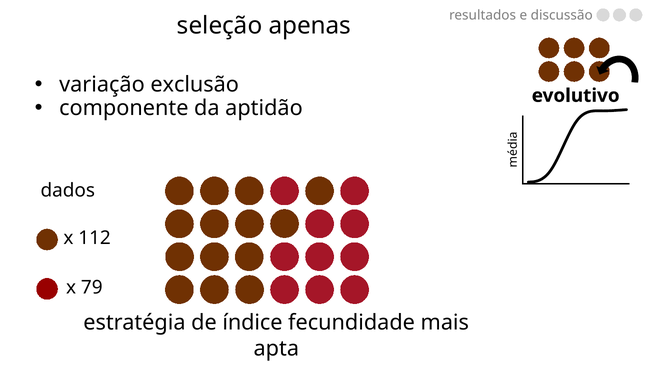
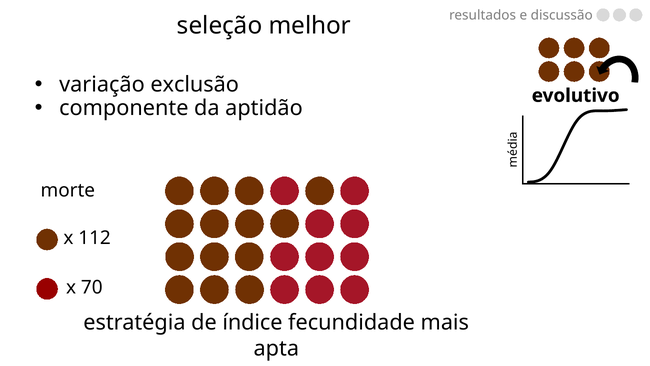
apenas: apenas -> melhor
dados: dados -> morte
79: 79 -> 70
